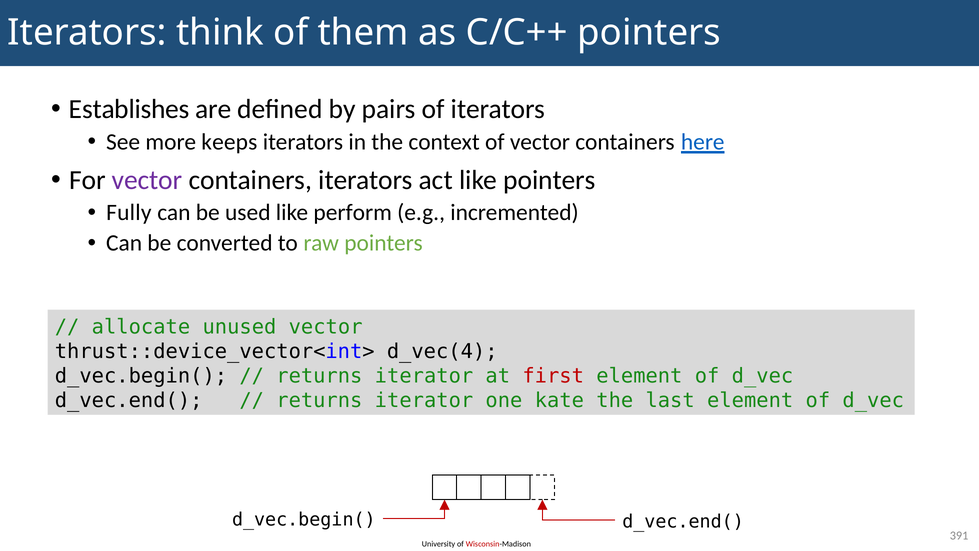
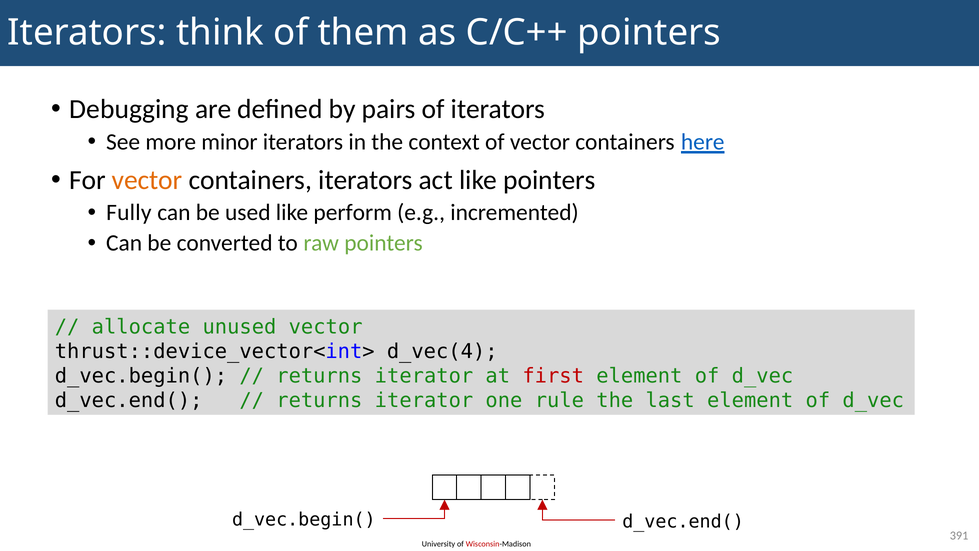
Establishes: Establishes -> Debugging
keeps: keeps -> minor
vector at (147, 180) colour: purple -> orange
kate: kate -> rule
